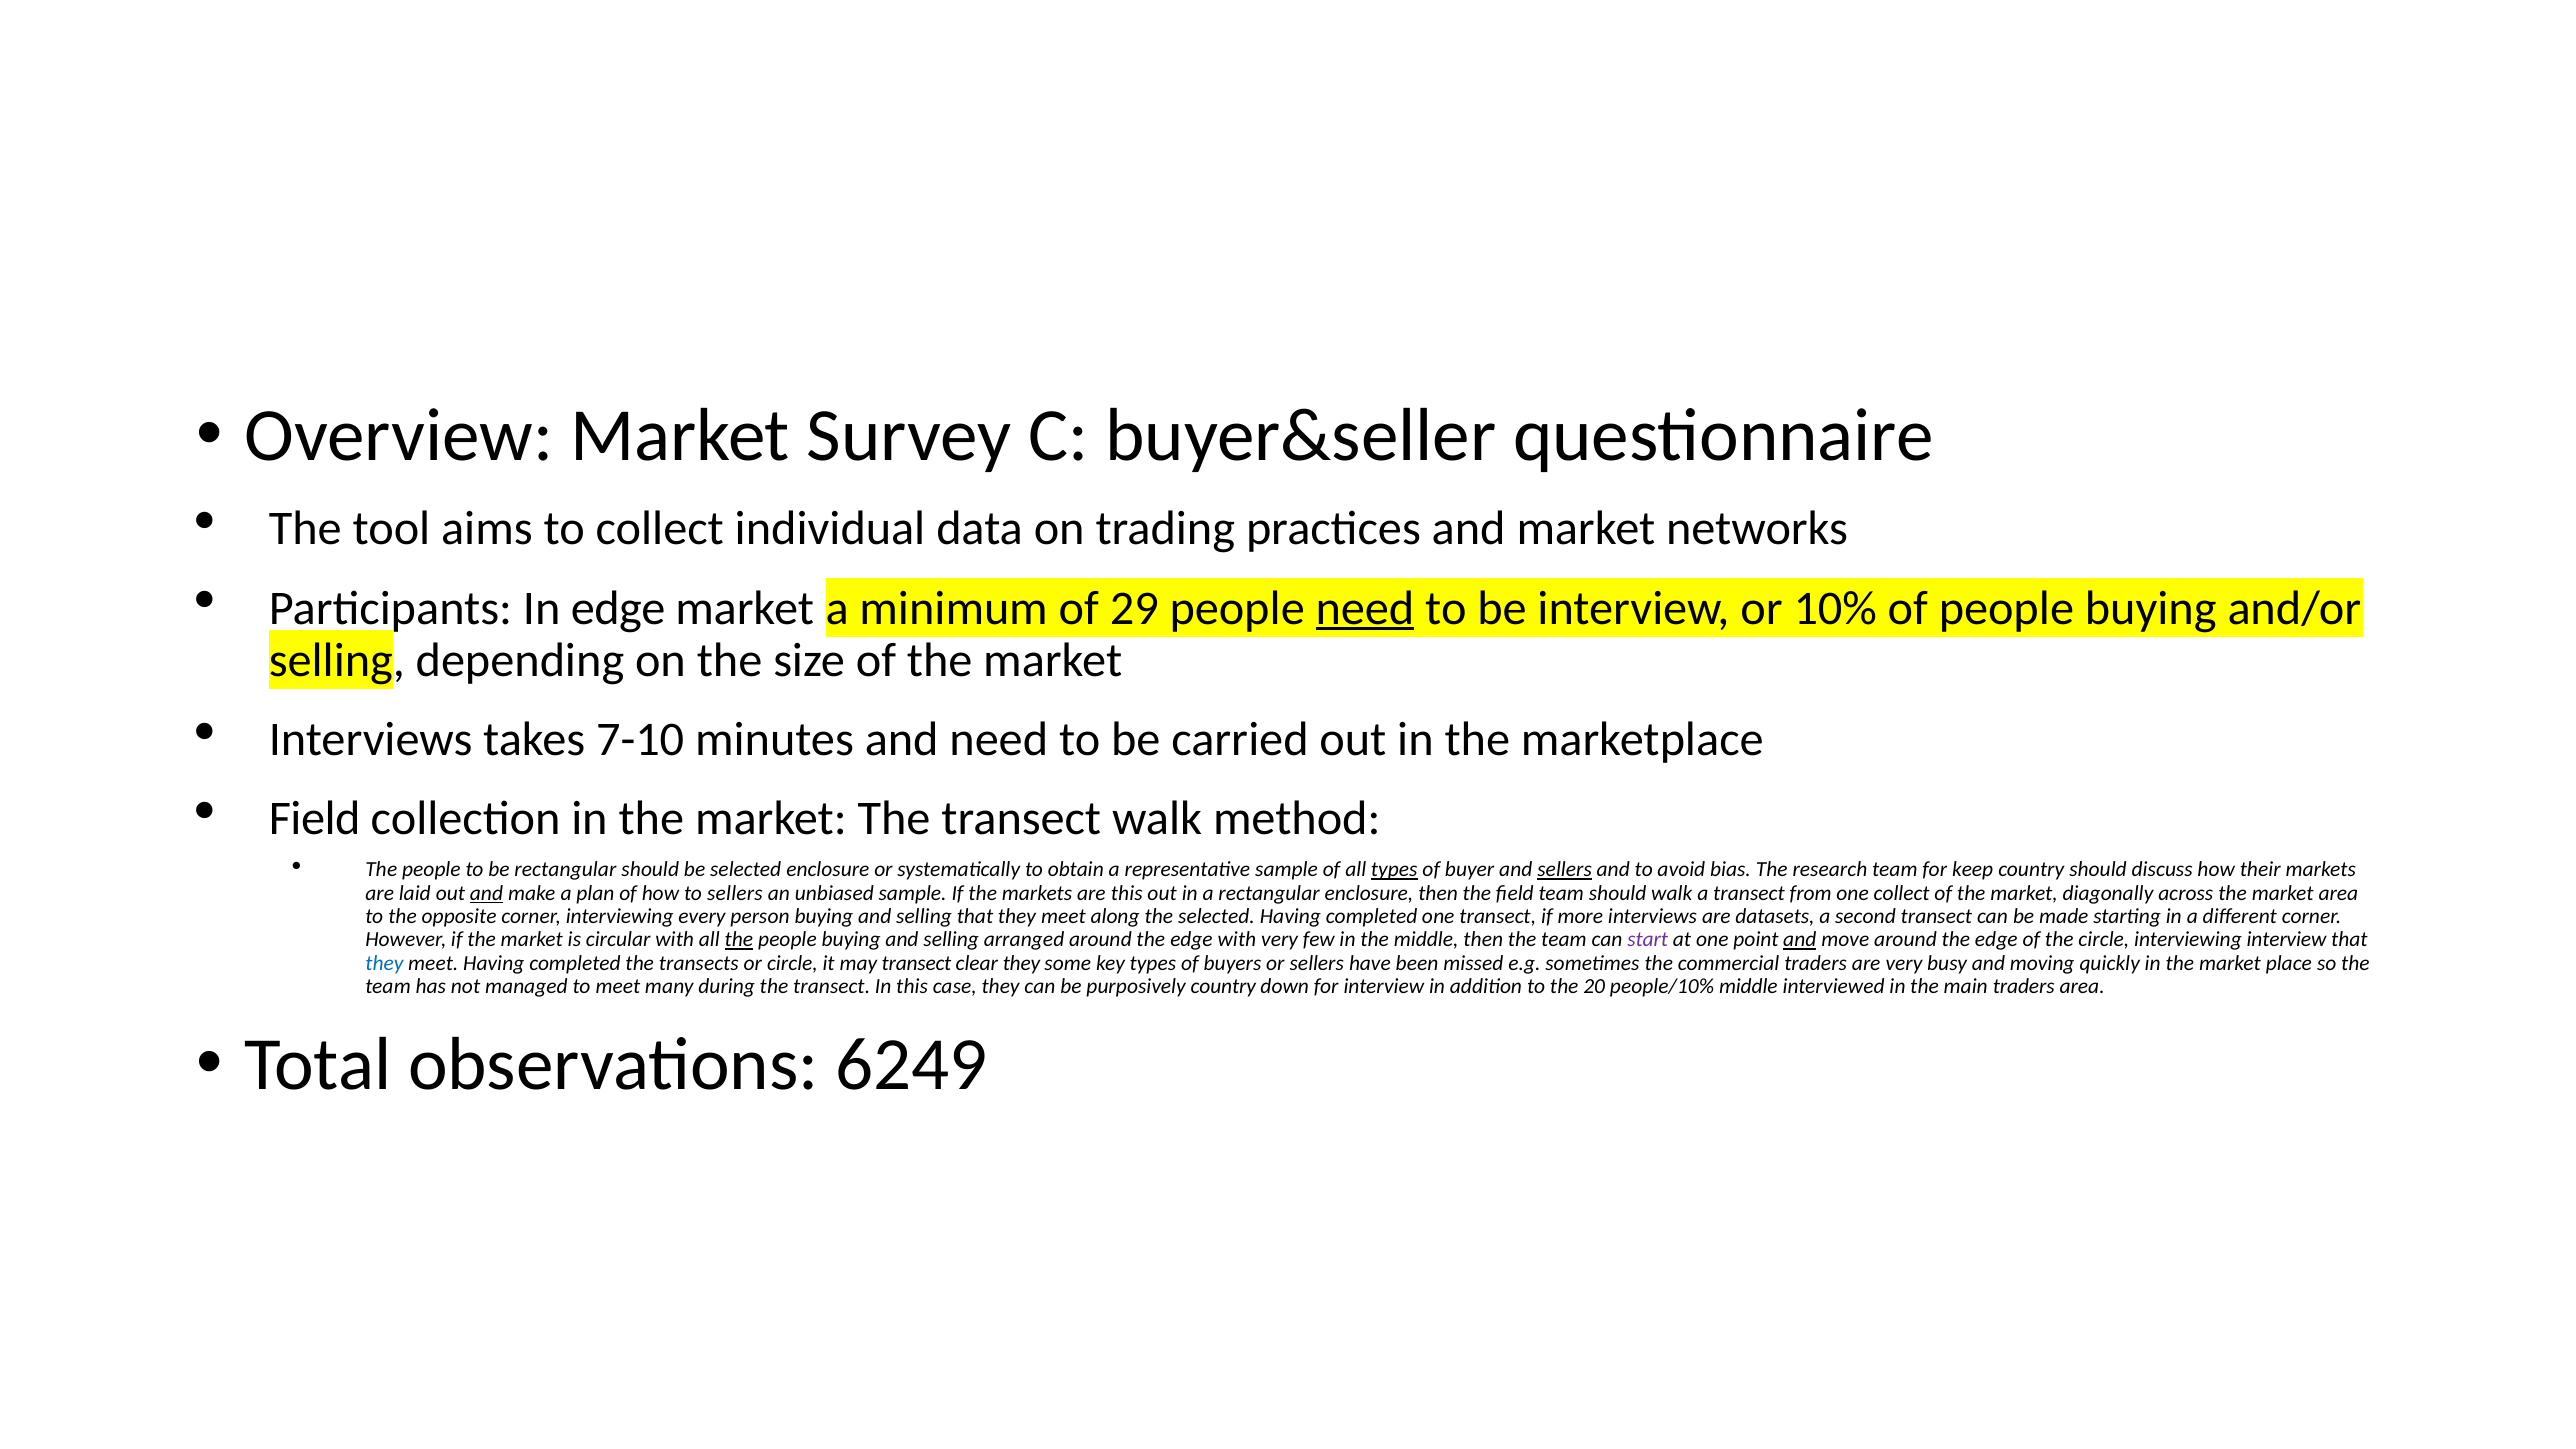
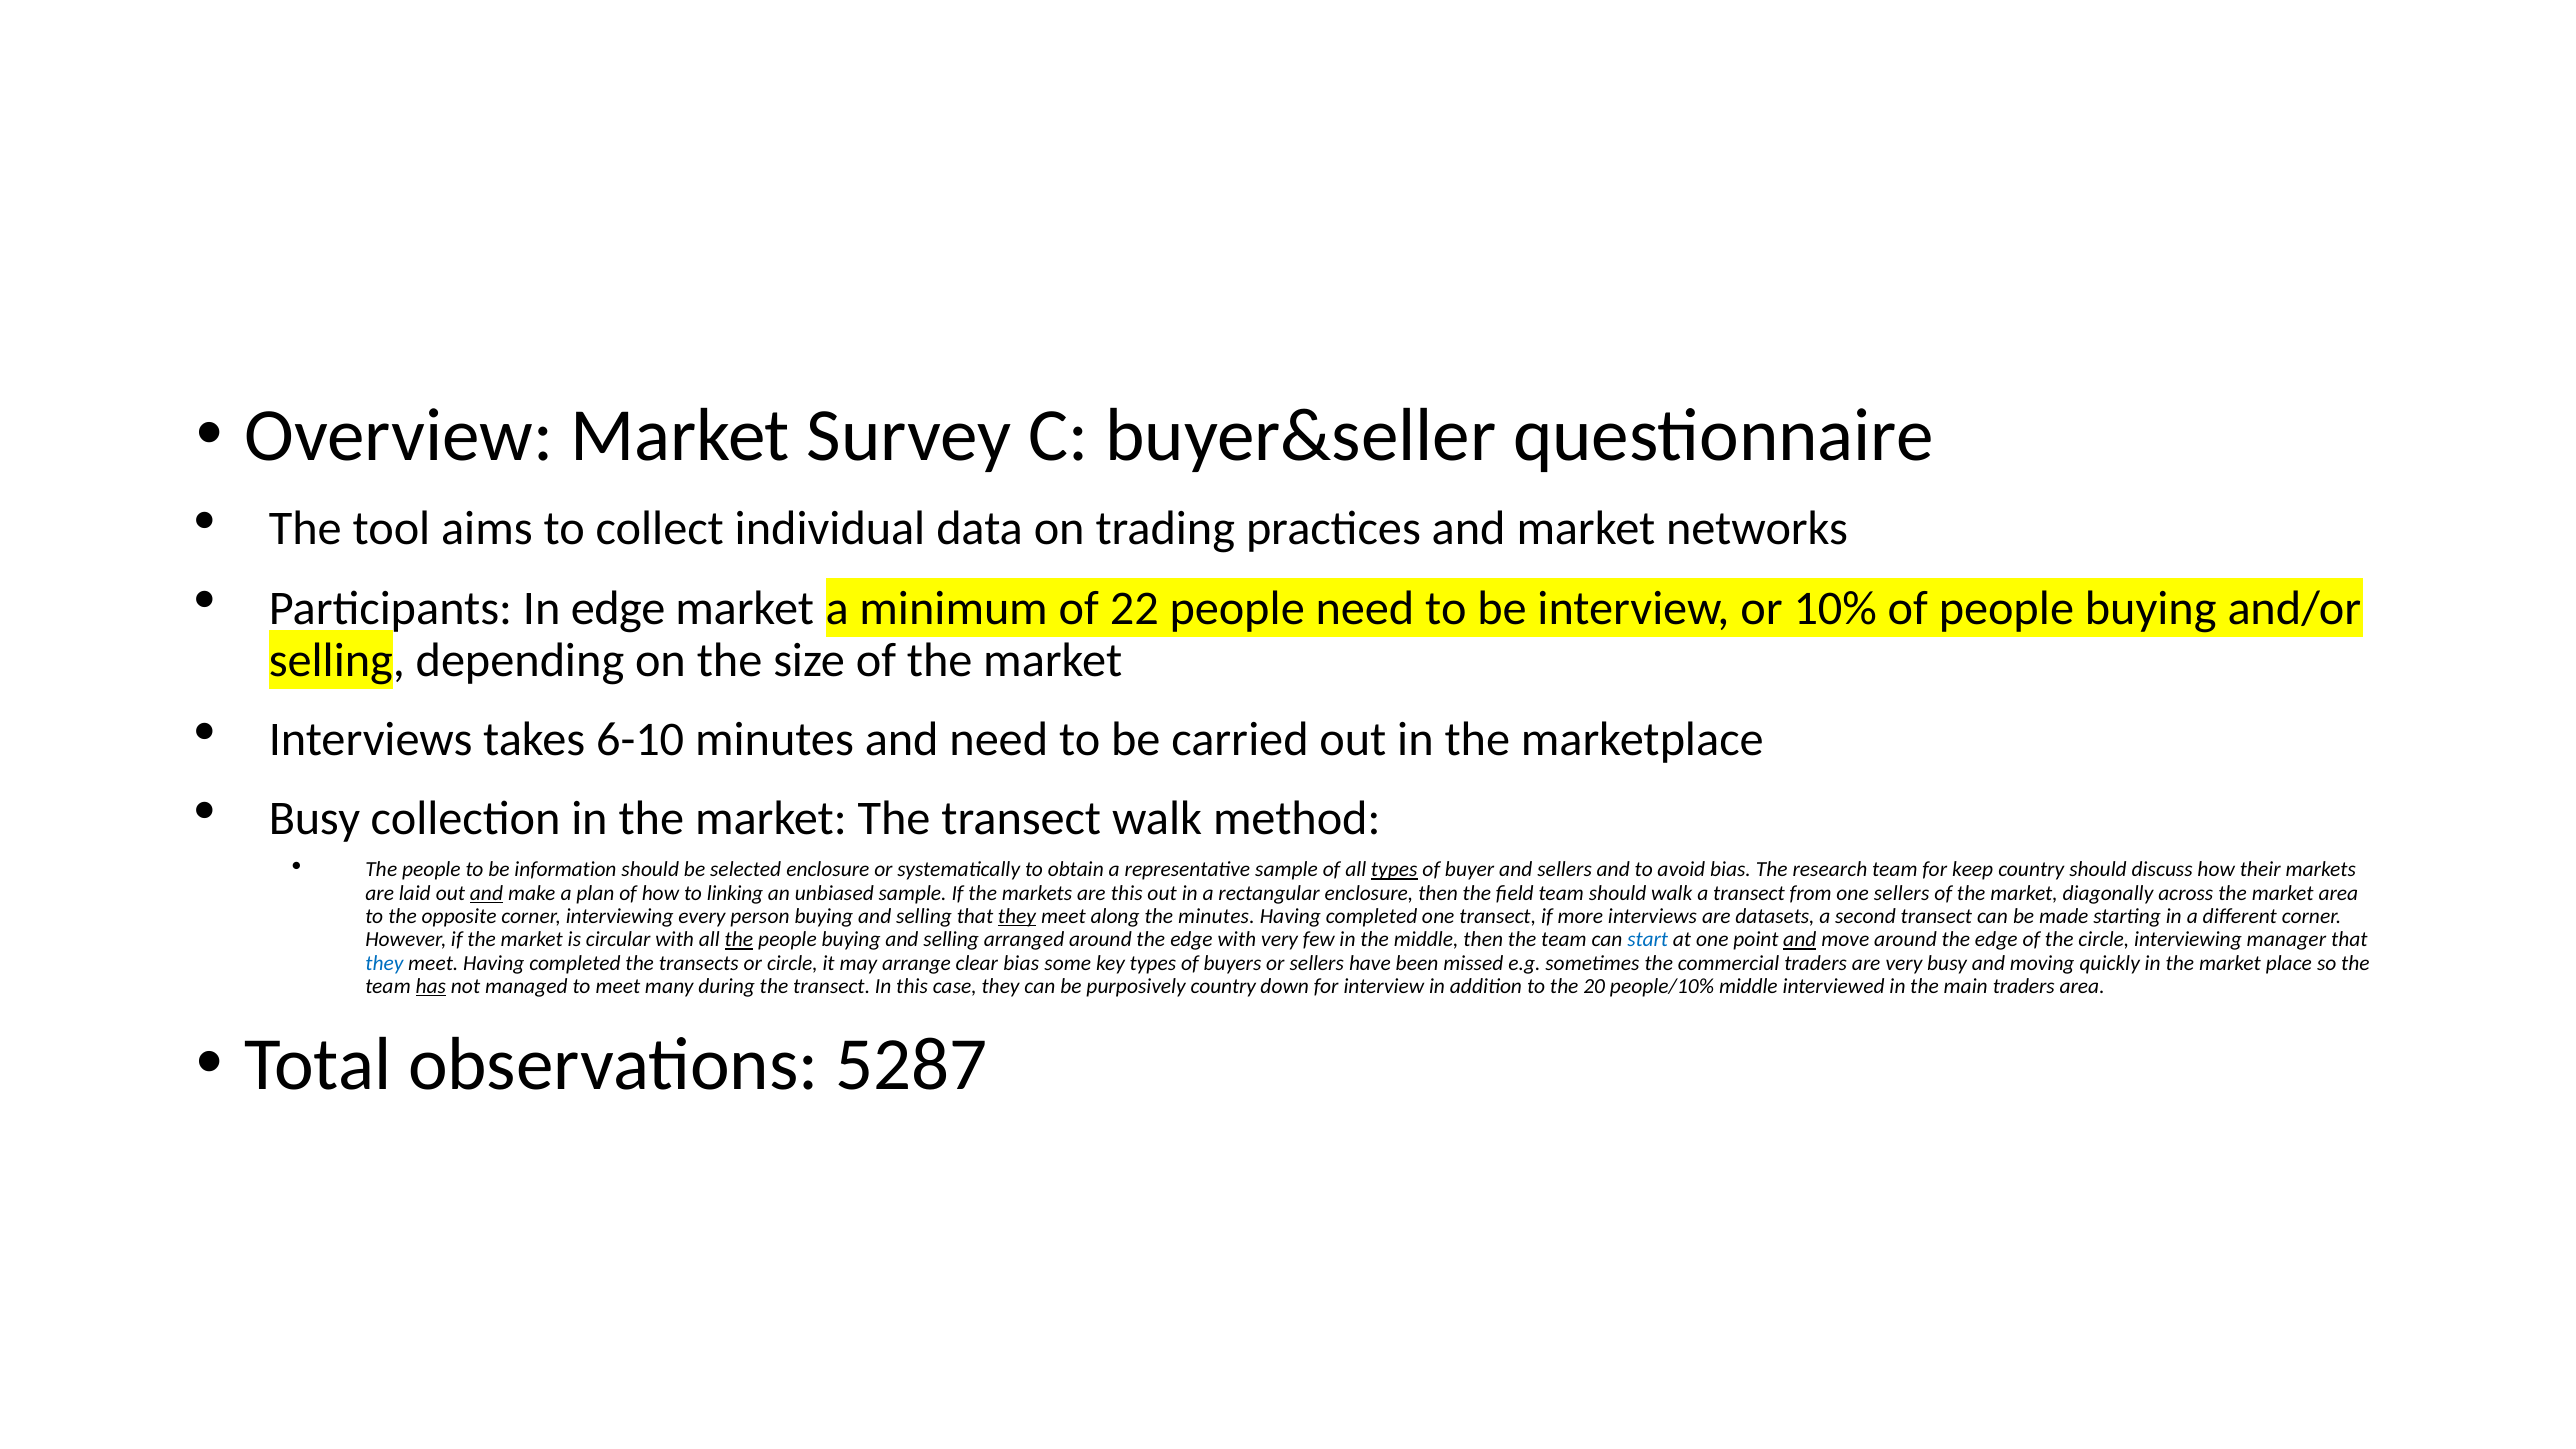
29: 29 -> 22
need at (1365, 608) underline: present -> none
7-10: 7-10 -> 6-10
Field at (315, 818): Field -> Busy
be rectangular: rectangular -> information
sellers at (1565, 870) underline: present -> none
to sellers: sellers -> linking
one collect: collect -> sellers
they at (1017, 916) underline: none -> present
the selected: selected -> minutes
start colour: purple -> blue
interviewing interview: interview -> manager
may transect: transect -> arrange
clear they: they -> bias
has underline: none -> present
6249: 6249 -> 5287
